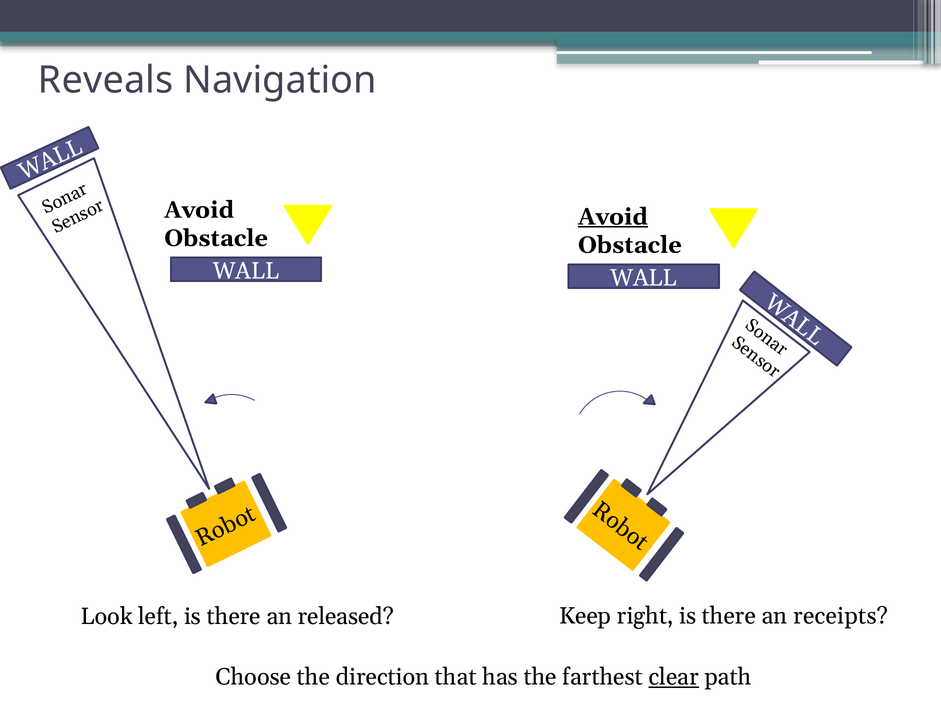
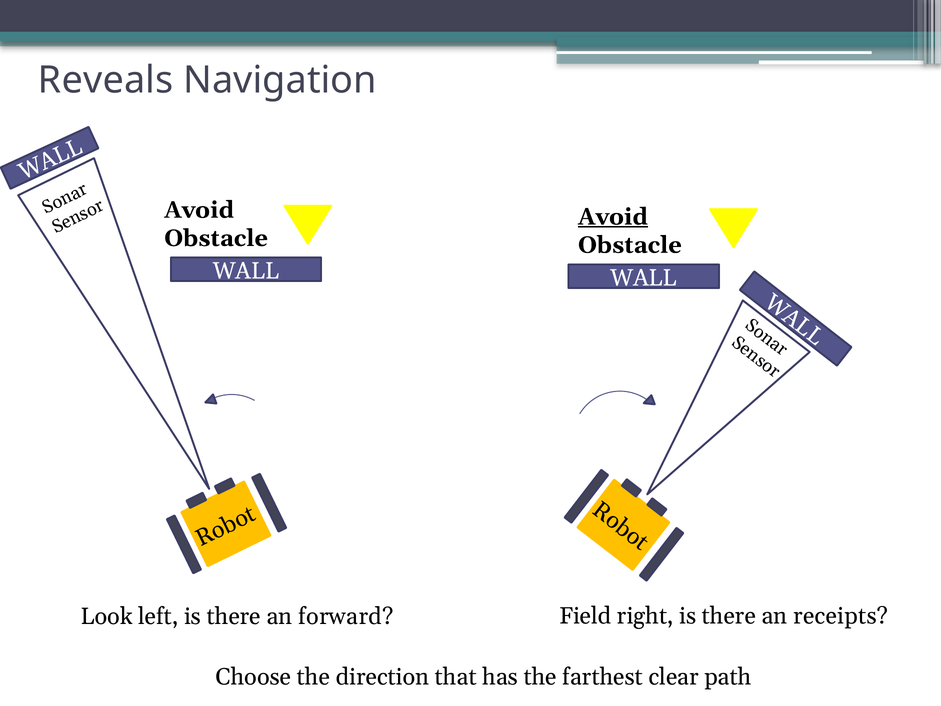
Keep: Keep -> Field
released: released -> forward
clear underline: present -> none
